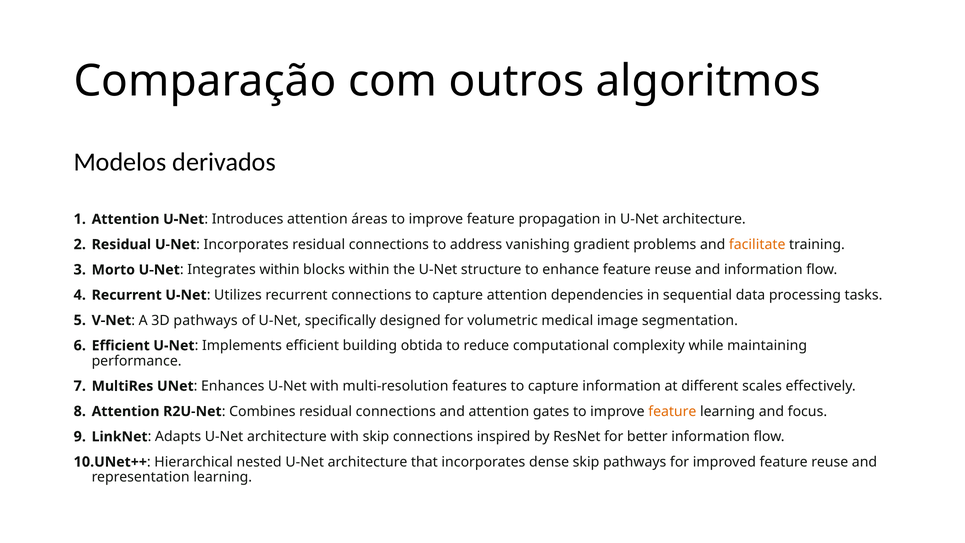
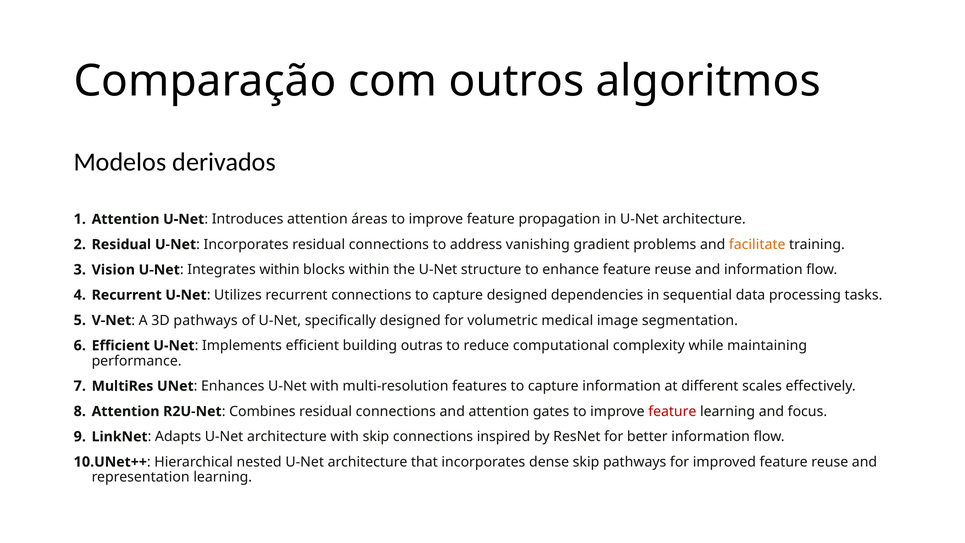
Morto: Morto -> Vision
capture attention: attention -> designed
obtida: obtida -> outras
feature at (672, 411) colour: orange -> red
